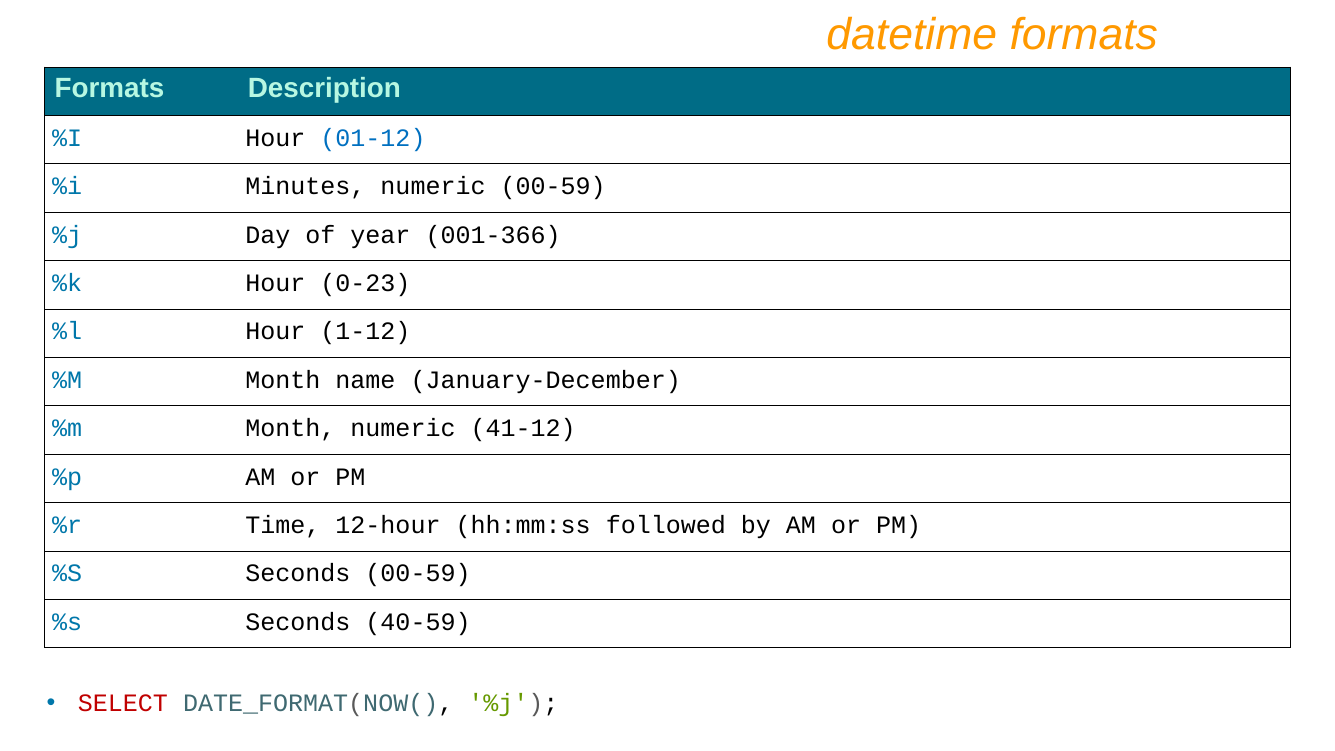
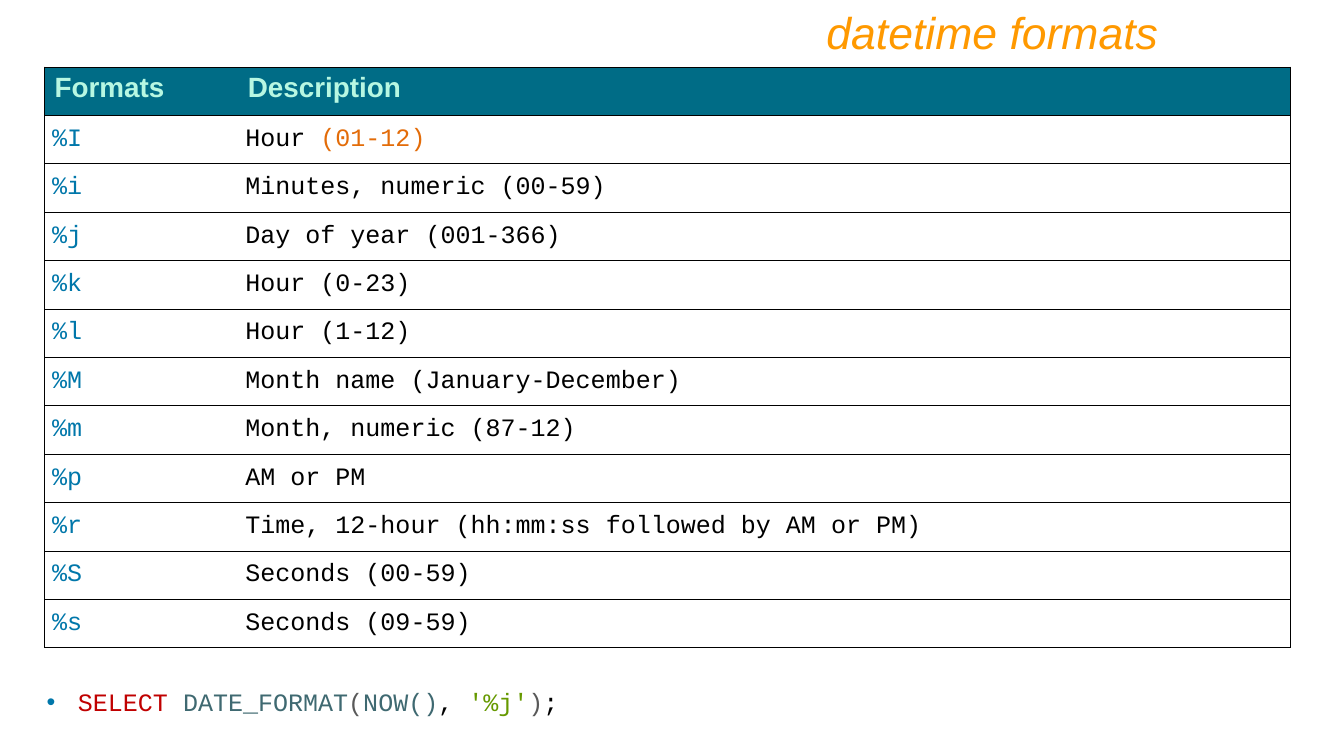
01-12 colour: blue -> orange
41-12: 41-12 -> 87-12
40-59: 40-59 -> 09-59
